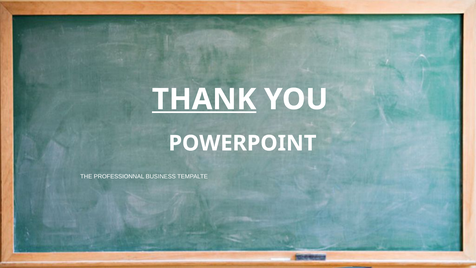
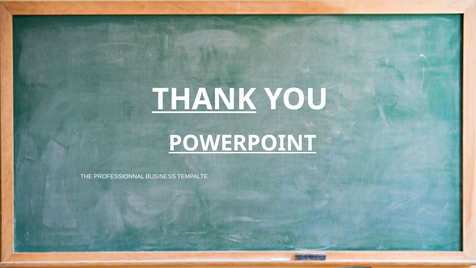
POWERPOINT underline: none -> present
